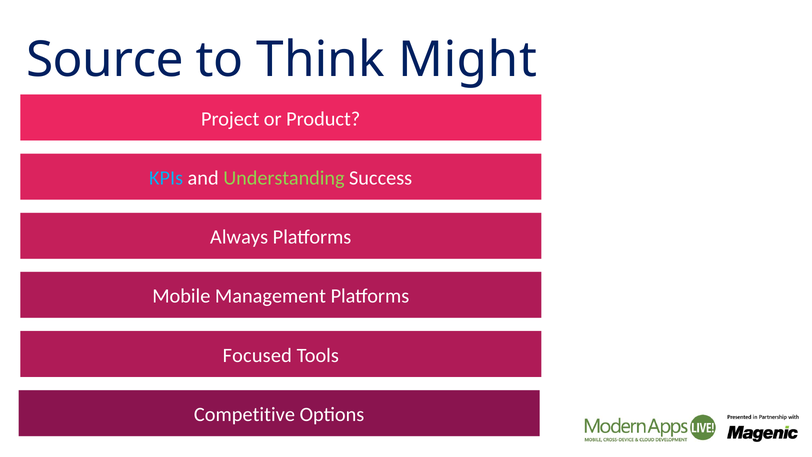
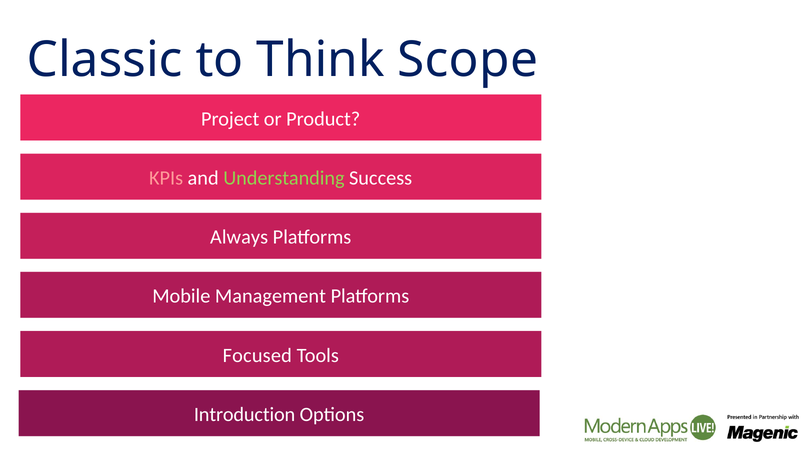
Source: Source -> Classic
Might: Might -> Scope
KPIs colour: light blue -> pink
Competitive: Competitive -> Introduction
